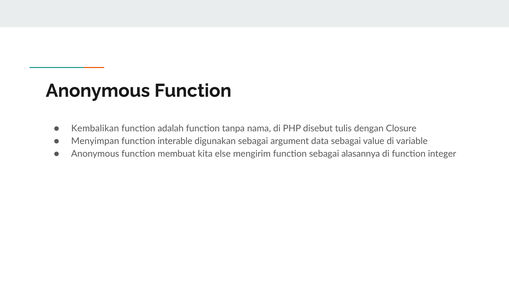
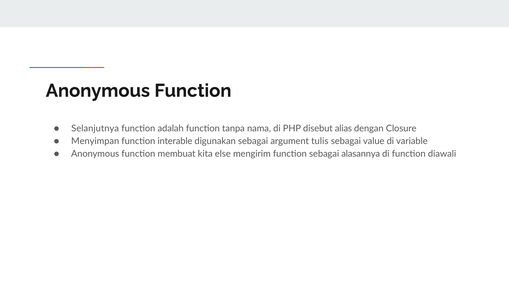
Kembalikan: Kembalikan -> Selanjutnya
tulis: tulis -> alias
data: data -> tulis
integer: integer -> diawali
